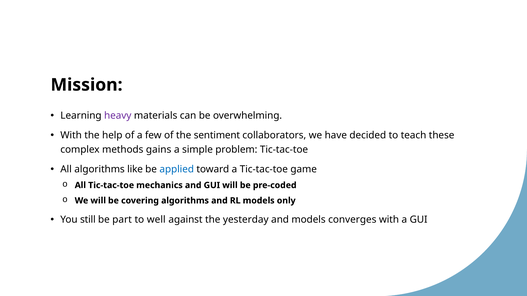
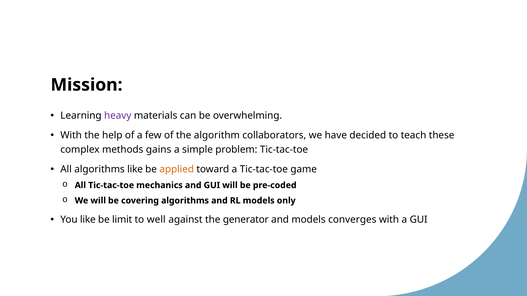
sentiment: sentiment -> algorithm
applied colour: blue -> orange
You still: still -> like
part: part -> limit
yesterday: yesterday -> generator
